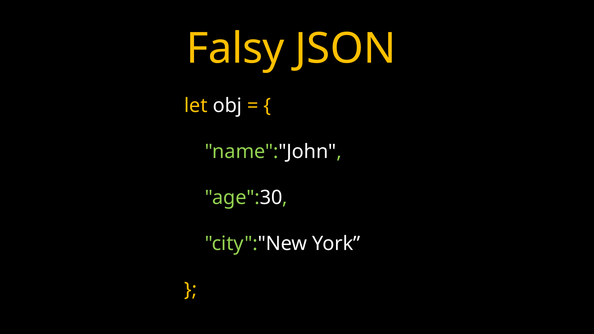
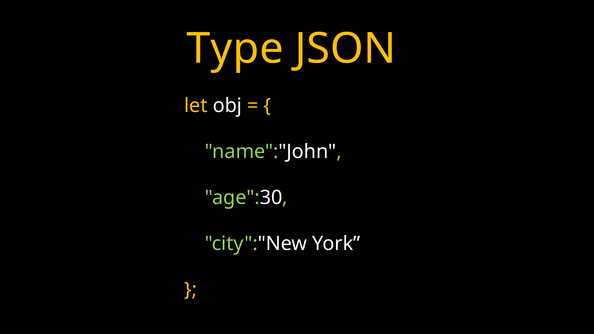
Falsy: Falsy -> Type
